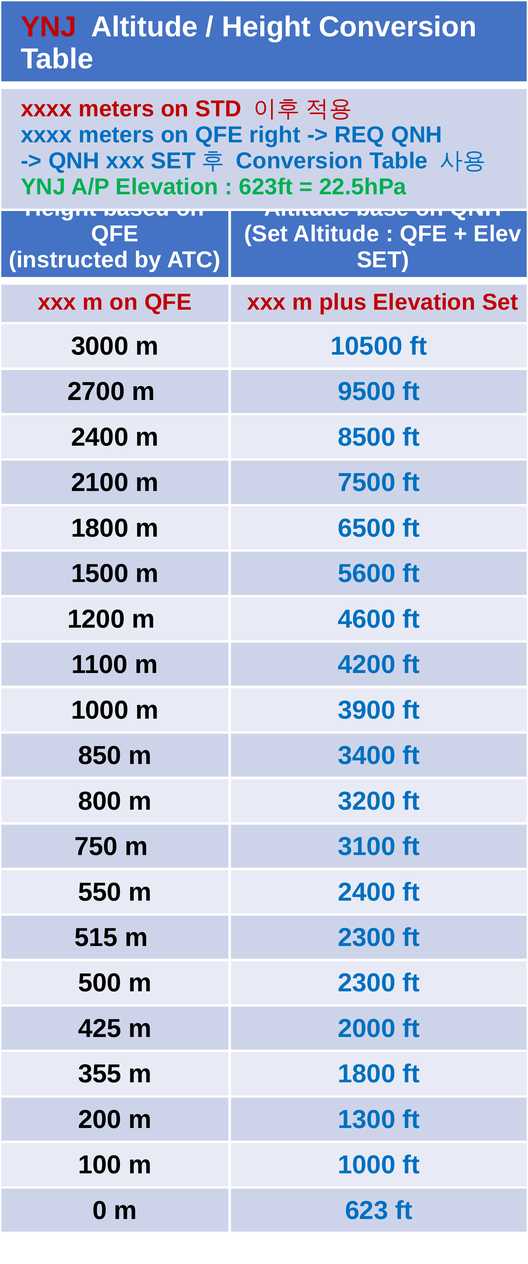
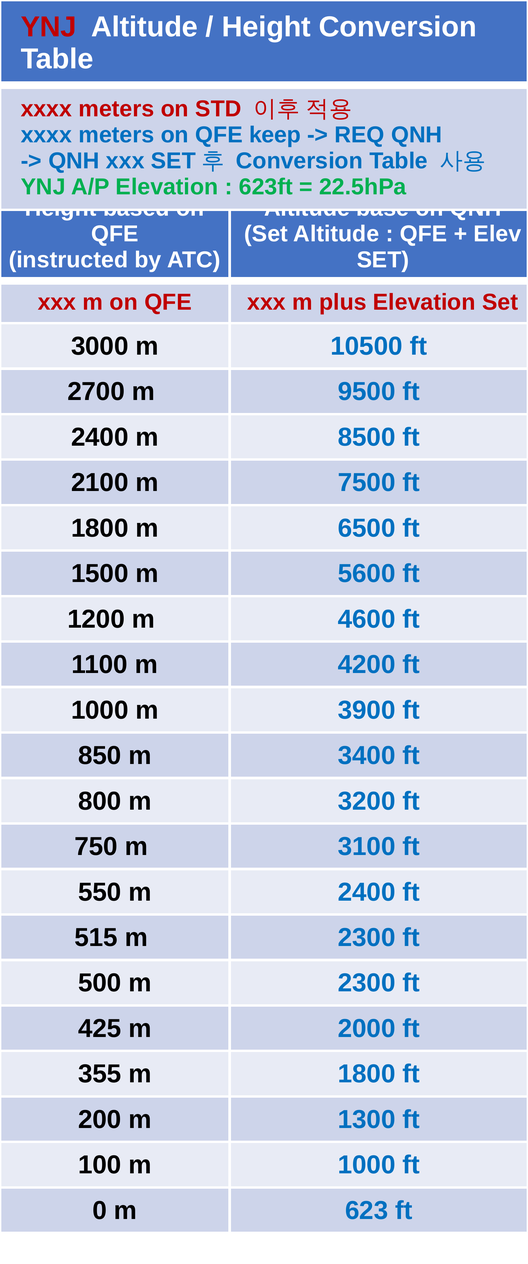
right: right -> keep
